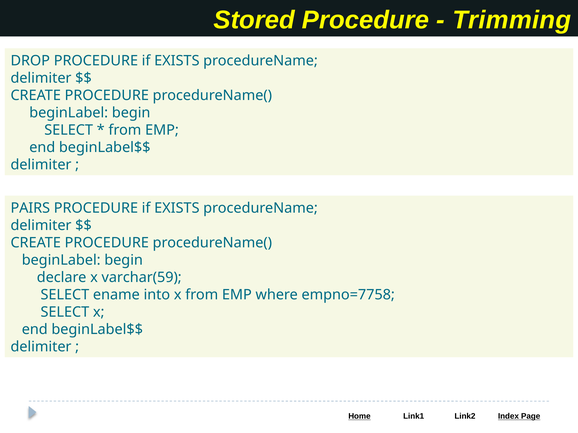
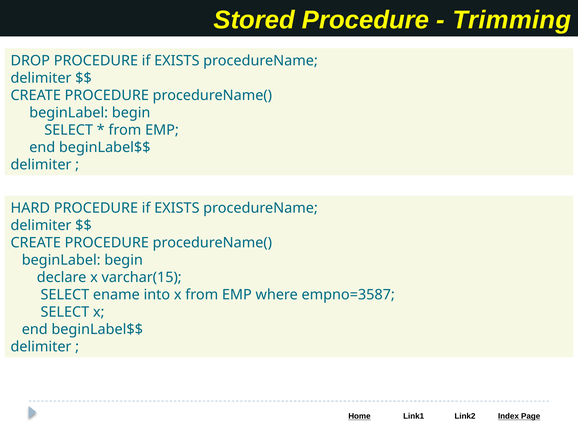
PAIRS: PAIRS -> HARD
varchar(59: varchar(59 -> varchar(15
empno=7758: empno=7758 -> empno=3587
